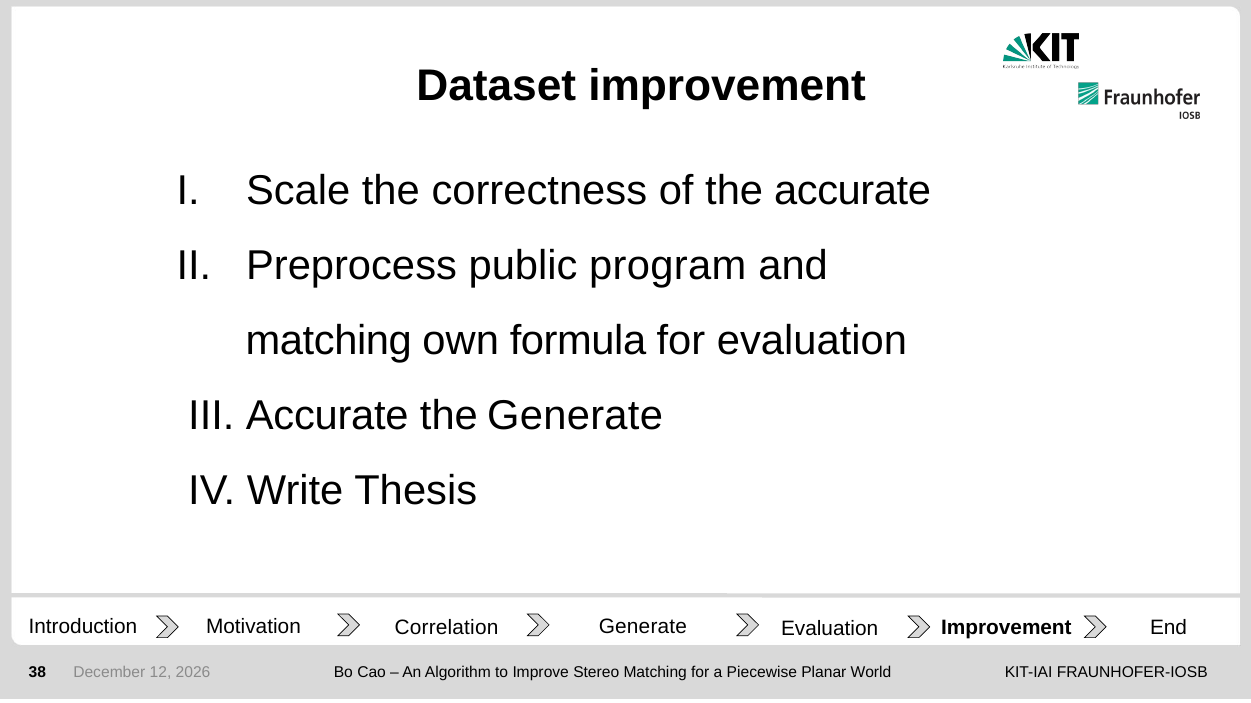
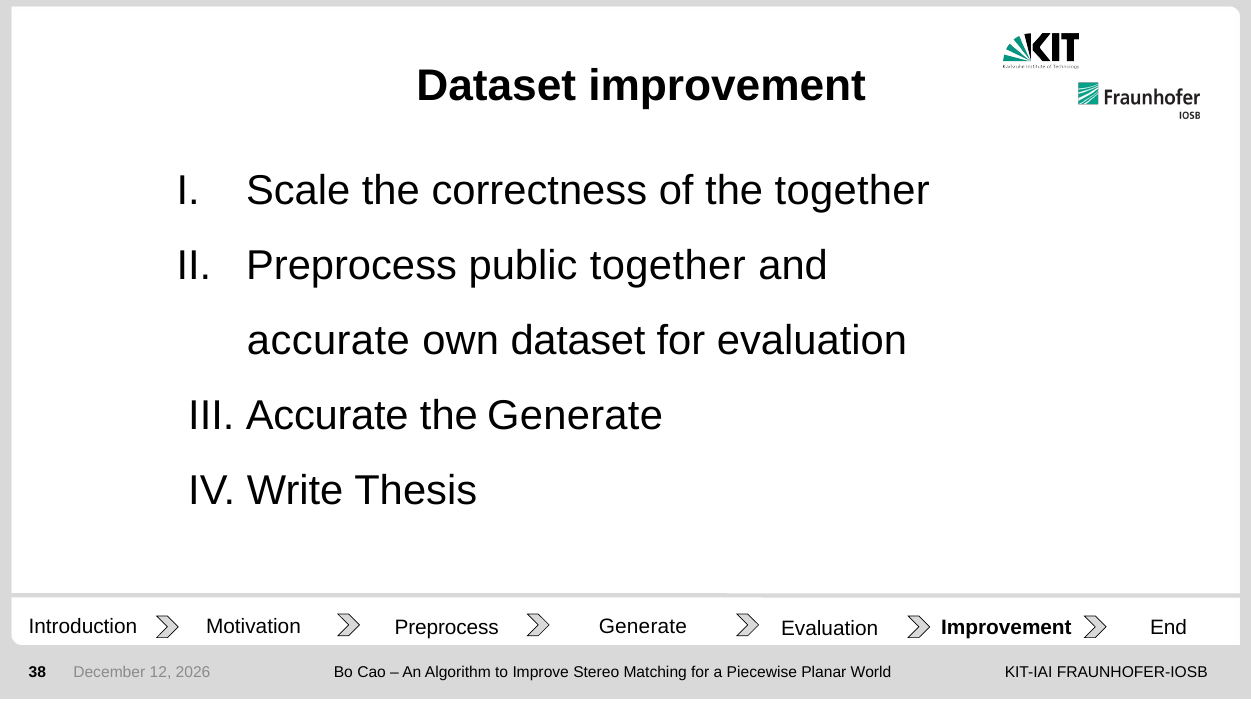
the accurate: accurate -> together
public program: program -> together
matching at (329, 341): matching -> accurate
own formula: formula -> dataset
Correlation at (446, 628): Correlation -> Preprocess
